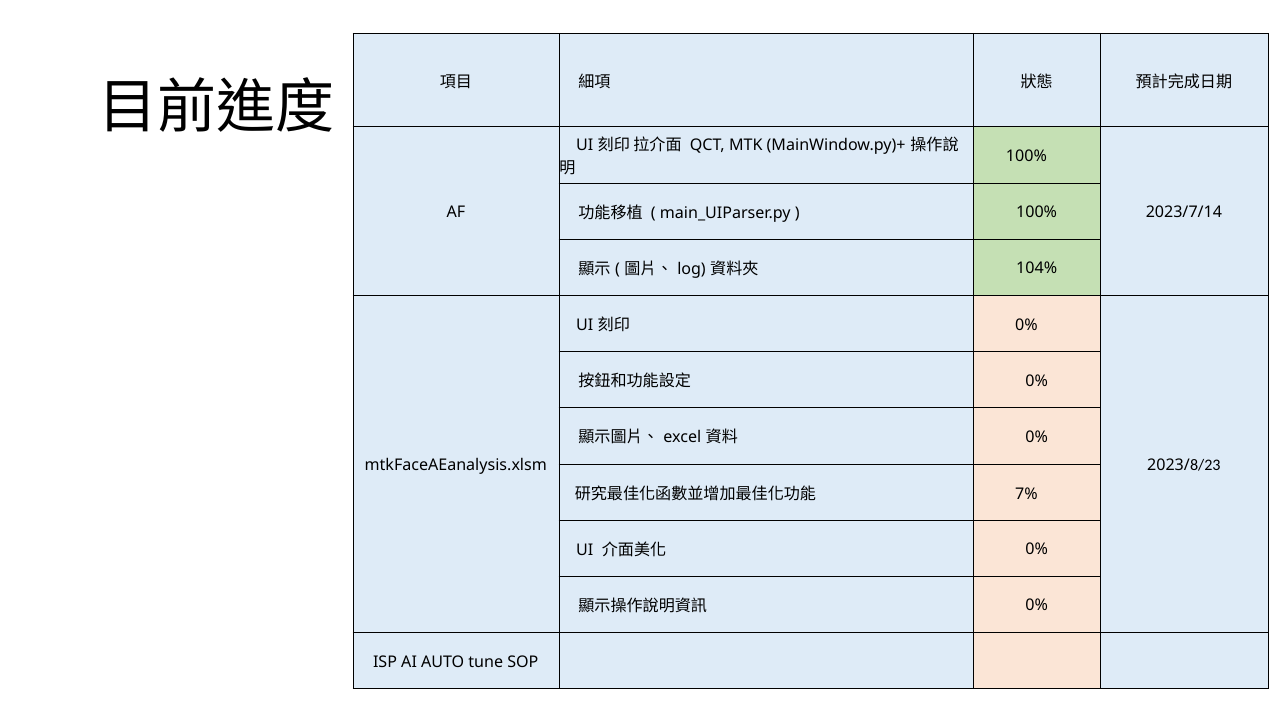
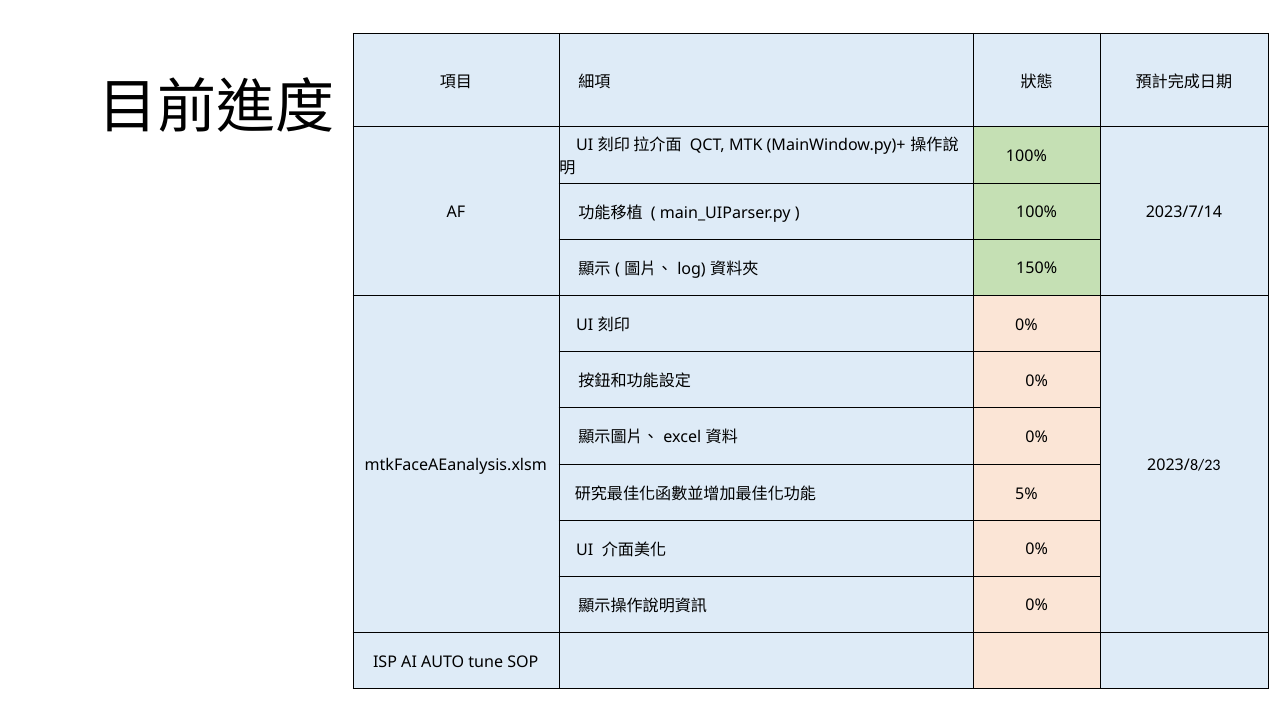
104%: 104% -> 150%
7%: 7% -> 5%
